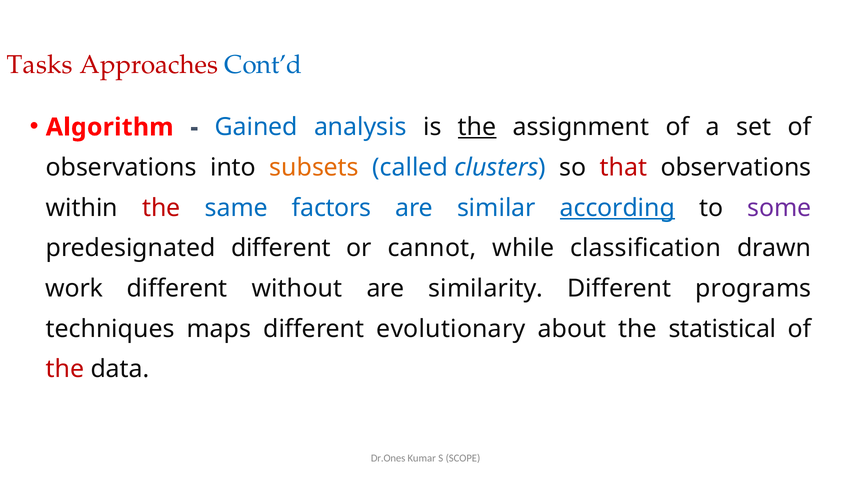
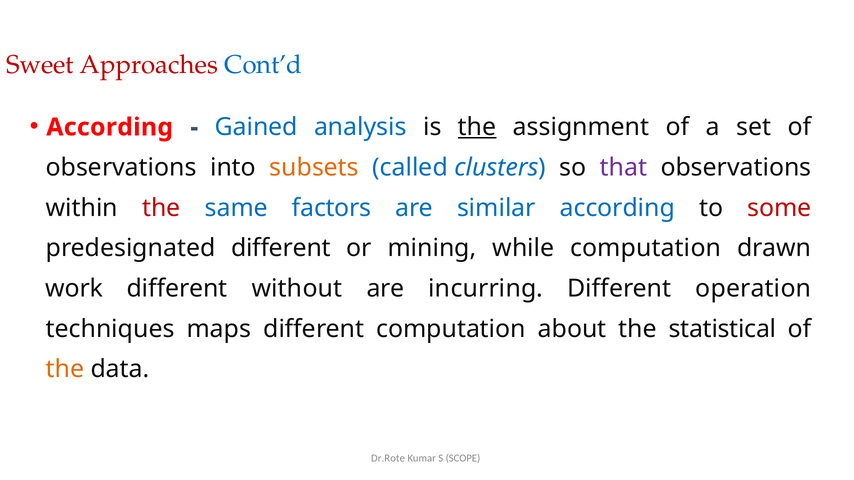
Tasks: Tasks -> Sweet
Algorithm at (110, 127): Algorithm -> According
that colour: red -> purple
according at (617, 208) underline: present -> none
some colour: purple -> red
cannot: cannot -> mining
while classification: classification -> computation
similarity: similarity -> incurring
programs: programs -> operation
different evolutionary: evolutionary -> computation
the at (65, 370) colour: red -> orange
Dr.Ones: Dr.Ones -> Dr.Rote
